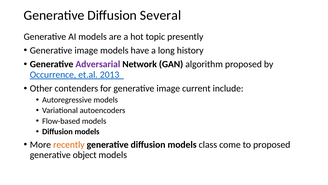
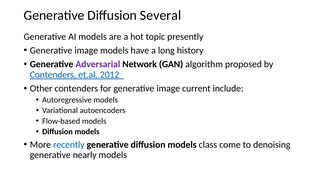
Occurrence at (53, 75): Occurrence -> Contenders
2013: 2013 -> 2012
recently colour: orange -> blue
to proposed: proposed -> denoising
object: object -> nearly
